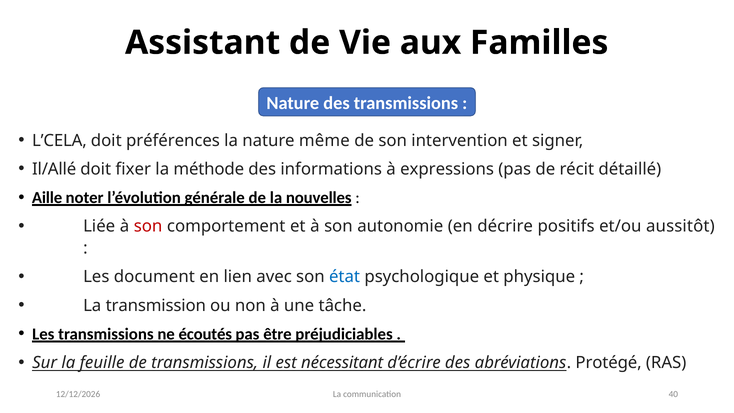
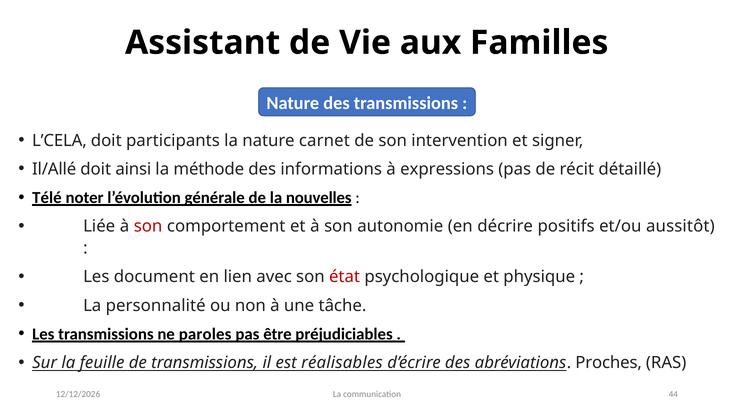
préférences: préférences -> participants
même: même -> carnet
fixer: fixer -> ainsi
Aille: Aille -> Télé
état colour: blue -> red
transmission: transmission -> personnalité
écoutés: écoutés -> paroles
nécessitant: nécessitant -> réalisables
Protégé: Protégé -> Proches
40: 40 -> 44
